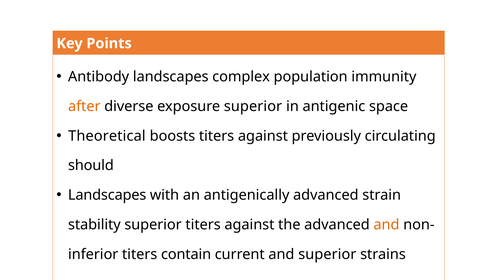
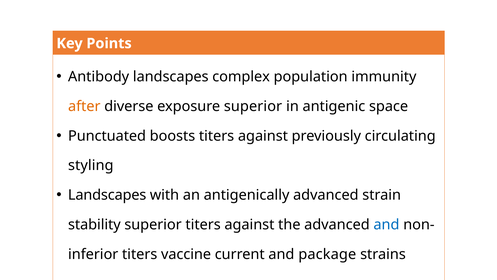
Theoretical: Theoretical -> Punctuated
should: should -> styling
and at (386, 224) colour: orange -> blue
contain: contain -> vaccine
and superior: superior -> package
